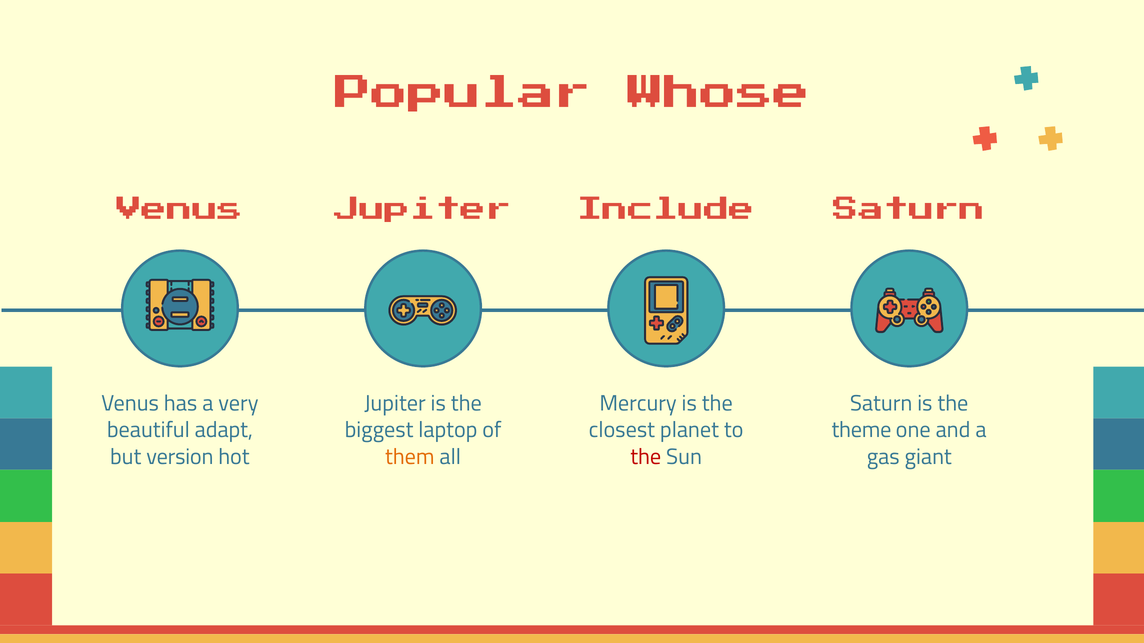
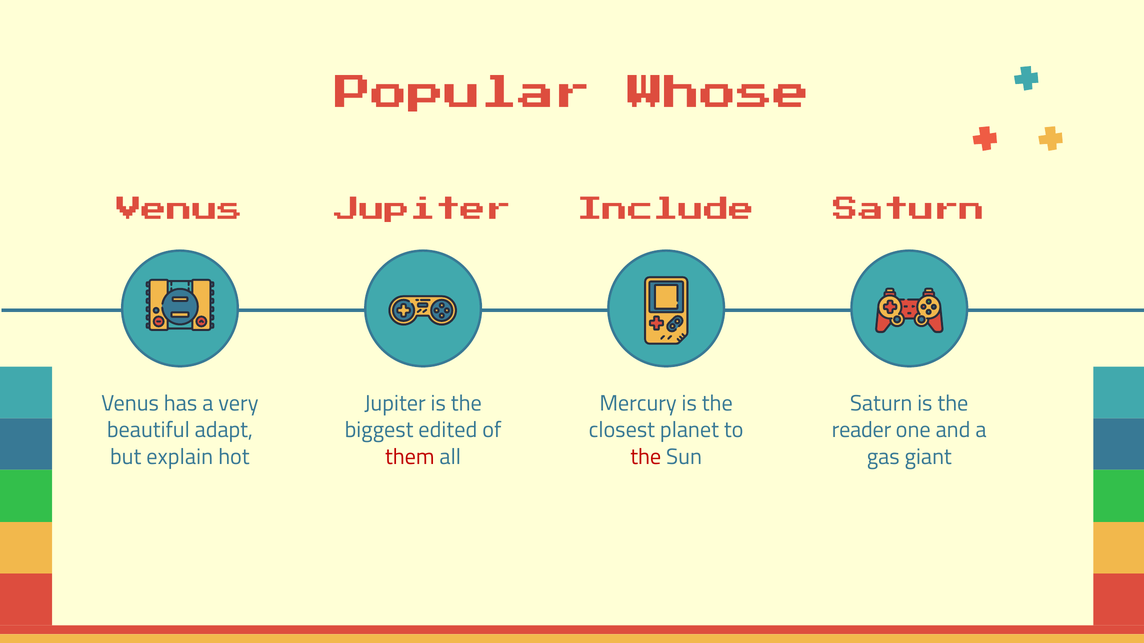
laptop: laptop -> edited
theme: theme -> reader
version: version -> explain
them colour: orange -> red
